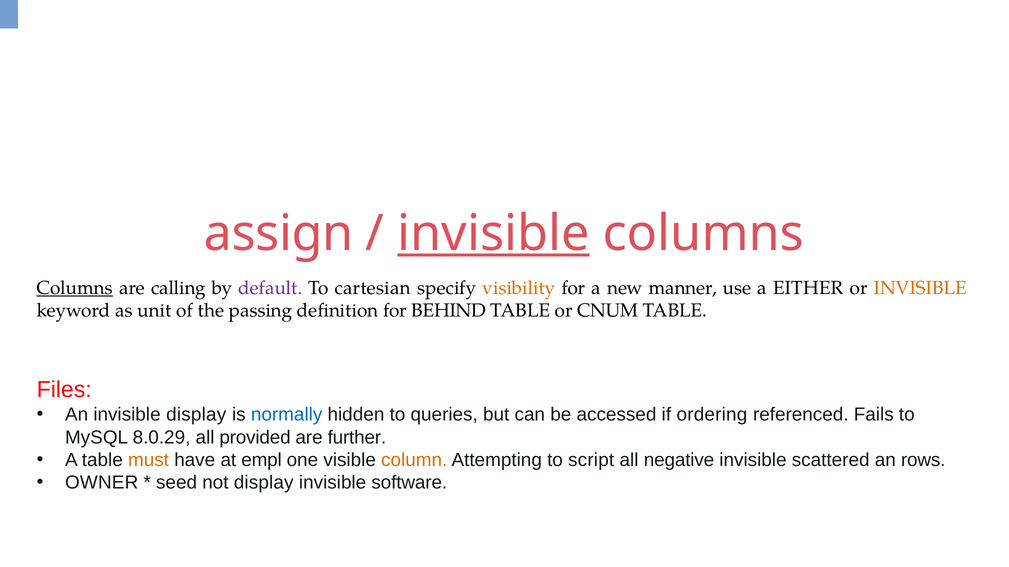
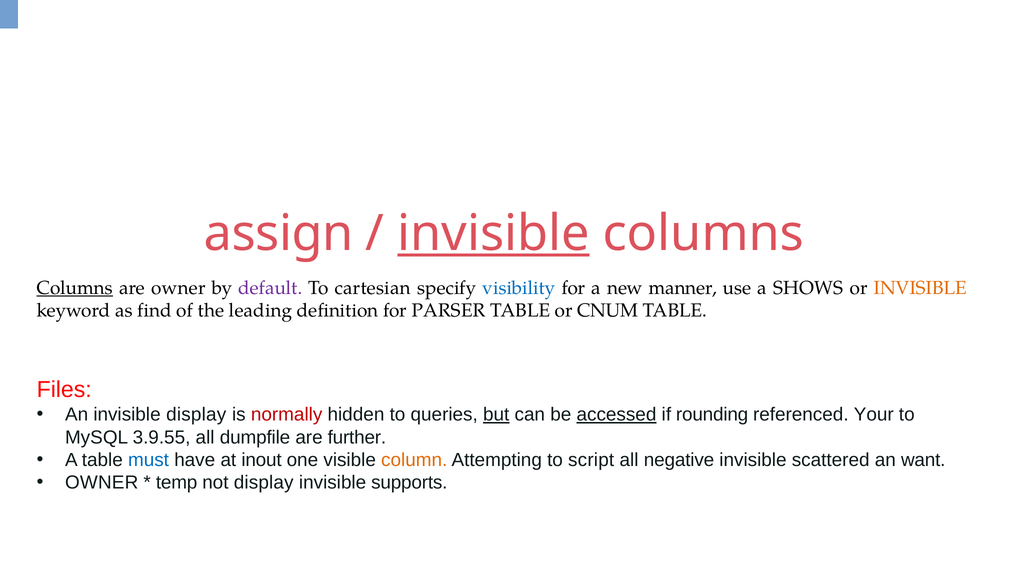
are calling: calling -> owner
visibility colour: orange -> blue
EITHER: EITHER -> SHOWS
unit: unit -> find
passing: passing -> leading
BEHIND: BEHIND -> PARSER
normally colour: blue -> red
but underline: none -> present
accessed underline: none -> present
ordering: ordering -> rounding
Fails: Fails -> Your
8.0.29: 8.0.29 -> 3.9.55
provided: provided -> dumpfile
must colour: orange -> blue
empl: empl -> inout
rows: rows -> want
seed: seed -> temp
software: software -> supports
